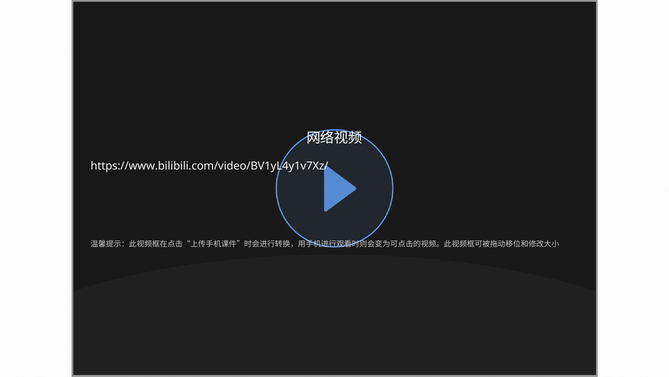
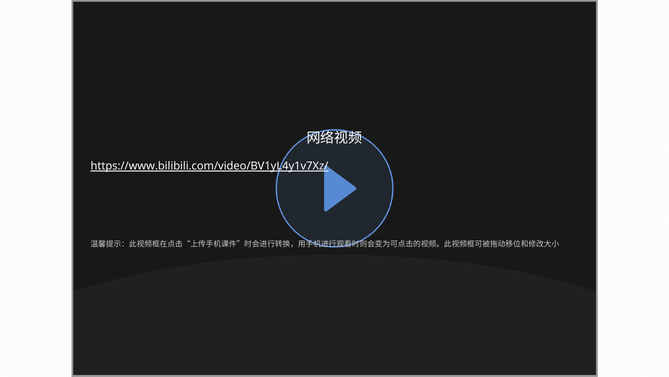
https://www.bilibili.com/video/BV1yL4y1v7Xz/ underline: none -> present
